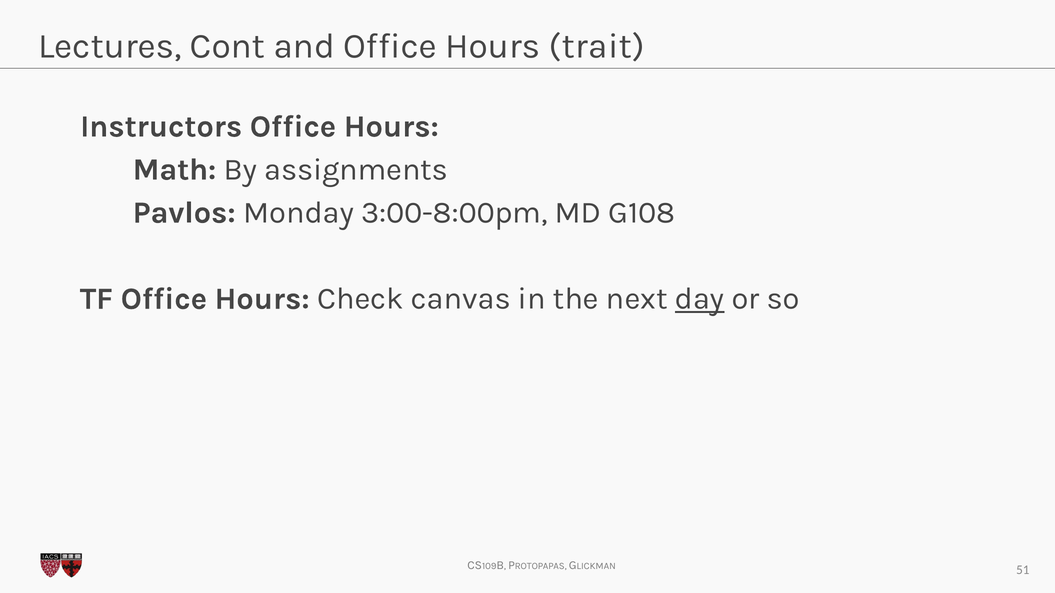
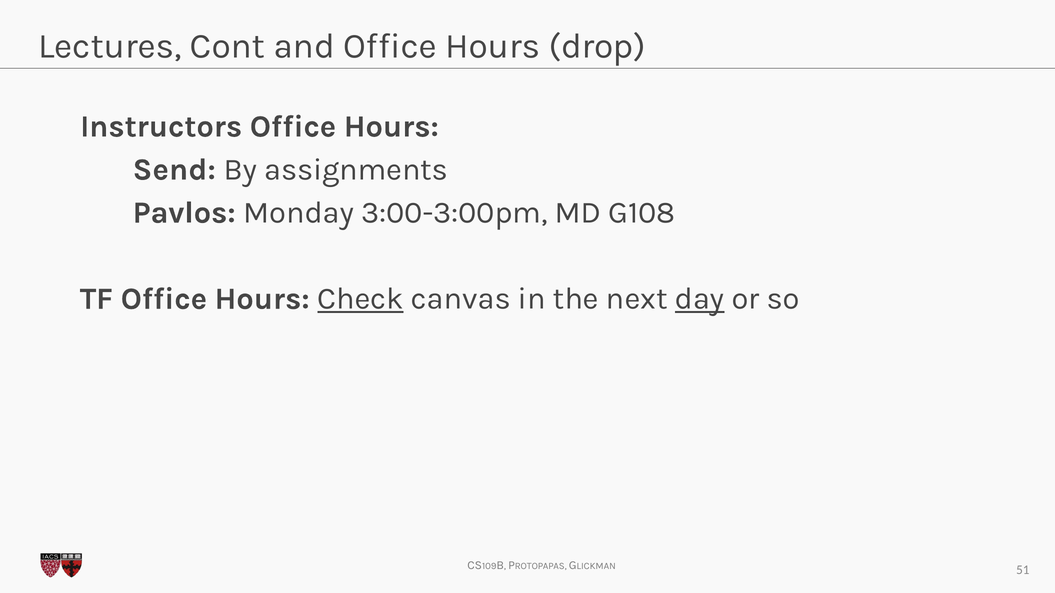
trait: trait -> drop
Math: Math -> Send
3:00-8:00pm: 3:00-8:00pm -> 3:00-3:00pm
Check underline: none -> present
